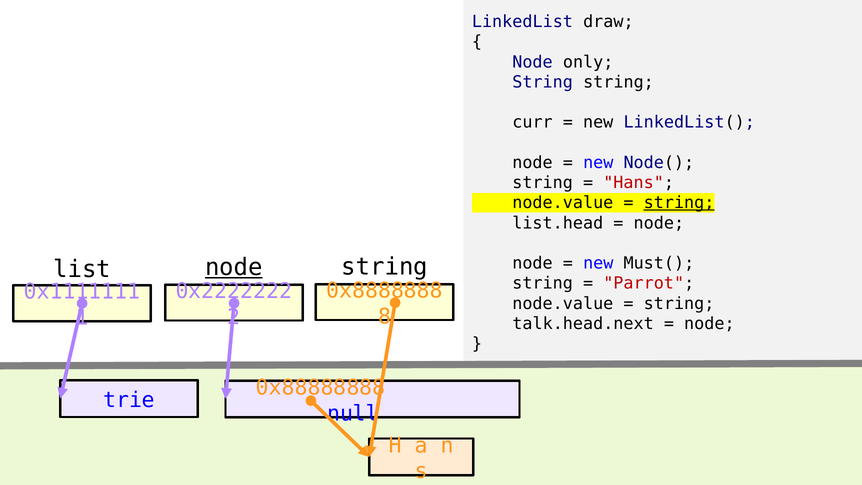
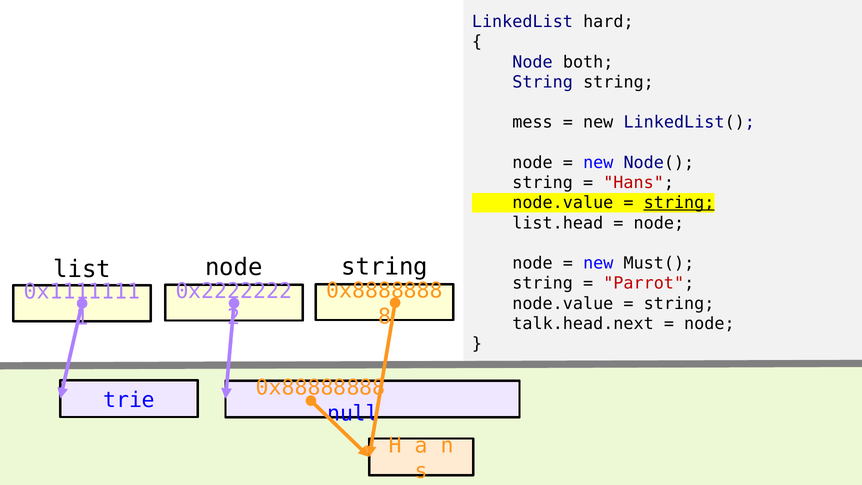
draw: draw -> hard
only: only -> both
curr: curr -> mess
node at (234, 267) underline: present -> none
